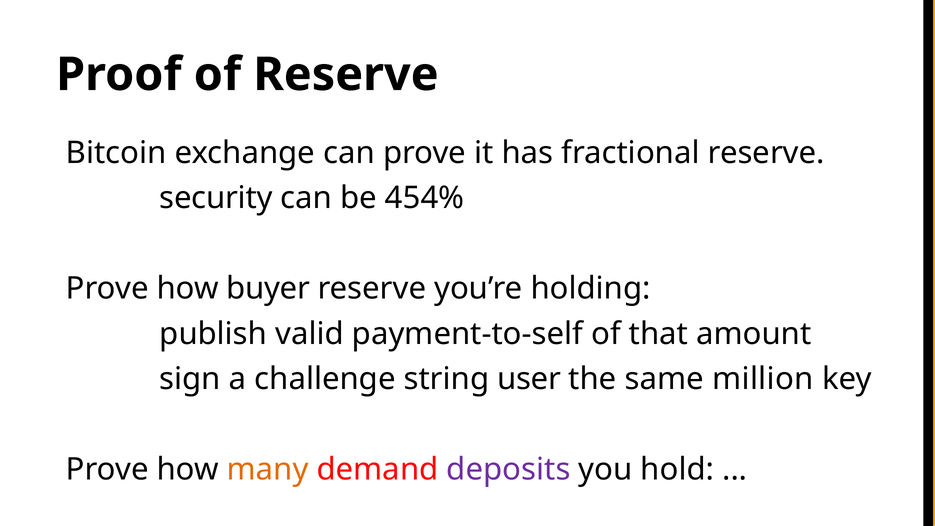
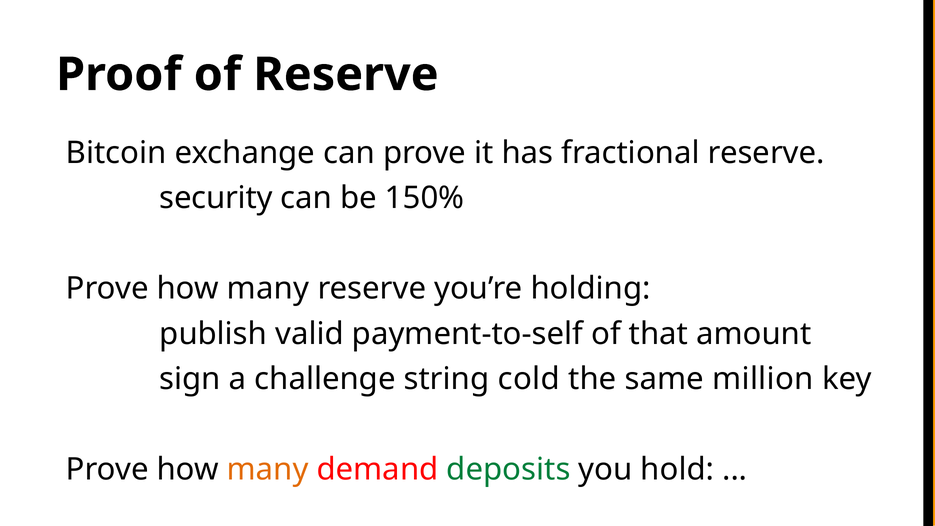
454%: 454% -> 150%
buyer at (268, 289): buyer -> many
user: user -> cold
deposits colour: purple -> green
